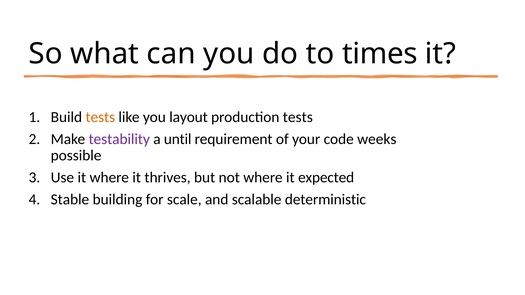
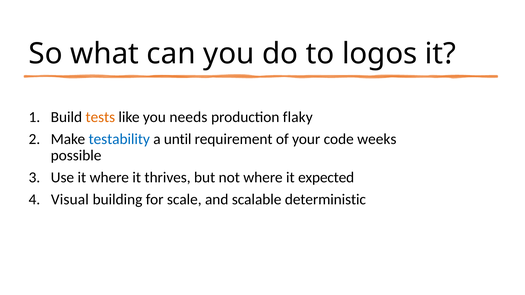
times: times -> logos
layout: layout -> needs
production tests: tests -> flaky
testability colour: purple -> blue
Stable: Stable -> Visual
